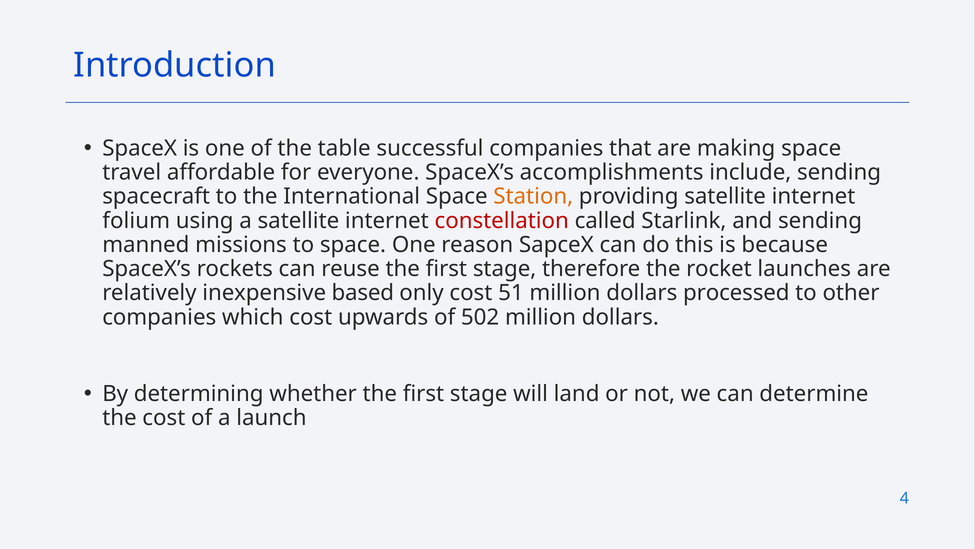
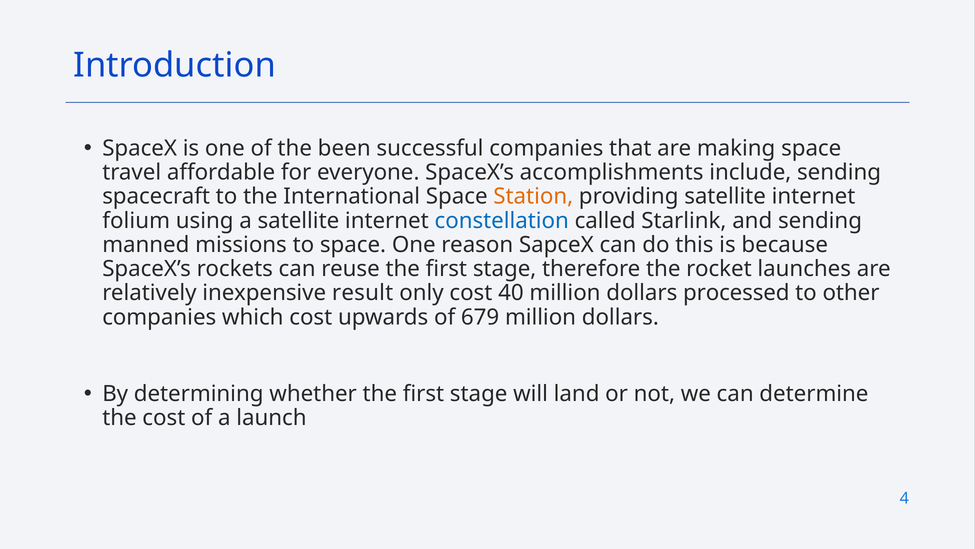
table: table -> been
constellation colour: red -> blue
based: based -> result
51: 51 -> 40
502: 502 -> 679
